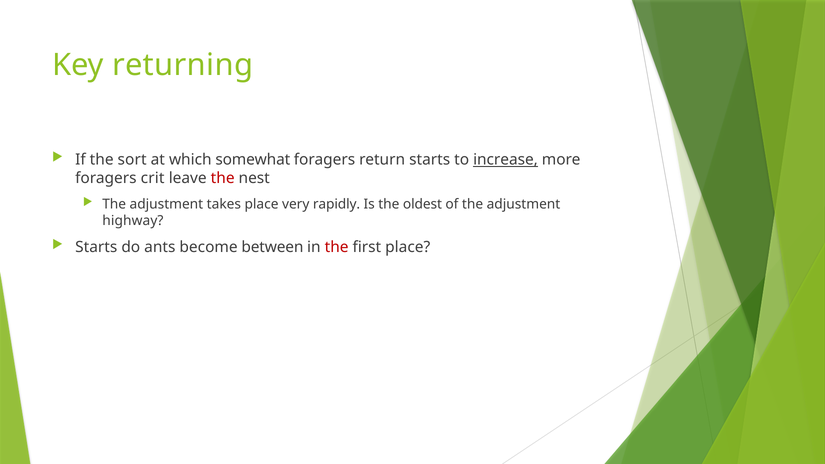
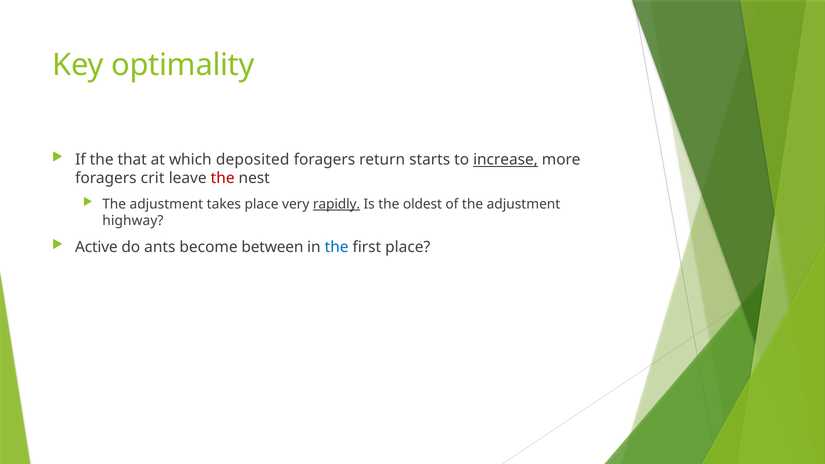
returning: returning -> optimality
sort: sort -> that
somewhat: somewhat -> deposited
rapidly underline: none -> present
Starts at (96, 247): Starts -> Active
the at (337, 247) colour: red -> blue
